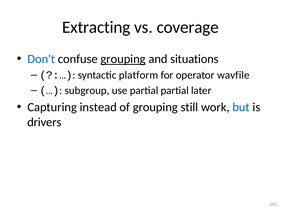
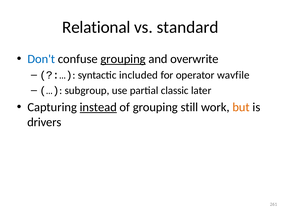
Extracting: Extracting -> Relational
coverage: coverage -> standard
situations: situations -> overwrite
platform: platform -> included
partial partial: partial -> classic
instead underline: none -> present
but colour: blue -> orange
